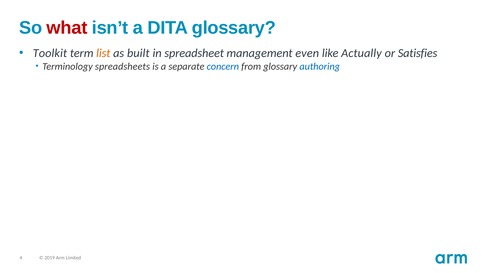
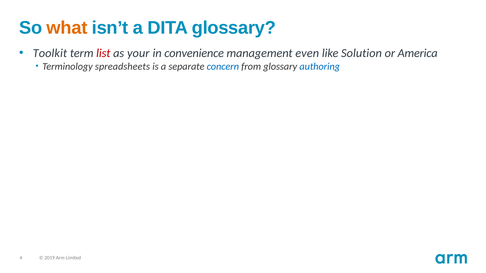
what colour: red -> orange
list colour: orange -> red
built: built -> your
spreadsheet: spreadsheet -> convenience
Actually: Actually -> Solution
Satisfies: Satisfies -> America
